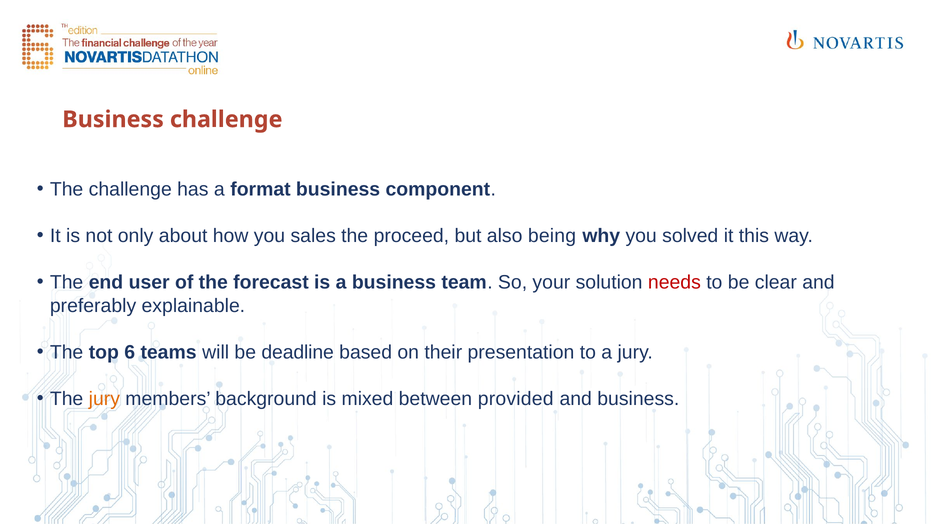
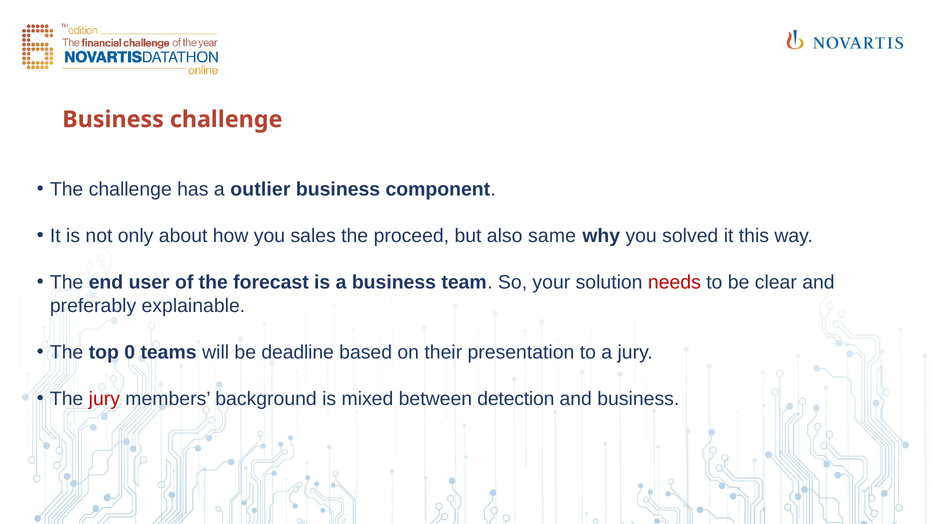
format: format -> outlier
being: being -> same
6: 6 -> 0
jury at (104, 399) colour: orange -> red
provided: provided -> detection
